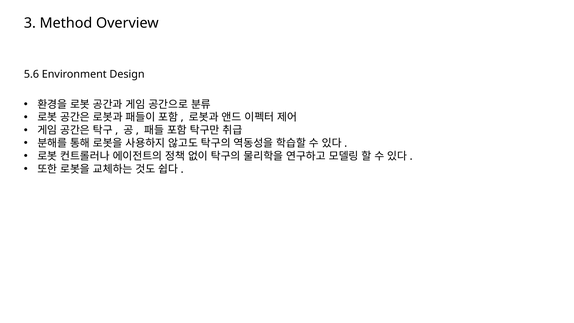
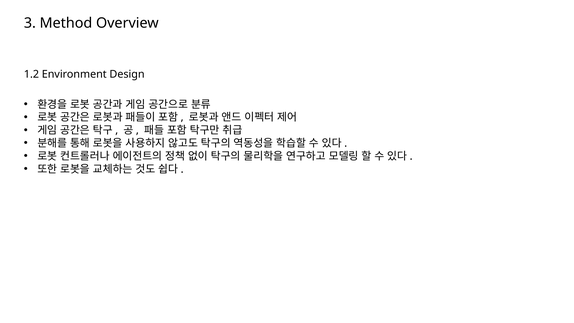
5.6: 5.6 -> 1.2
